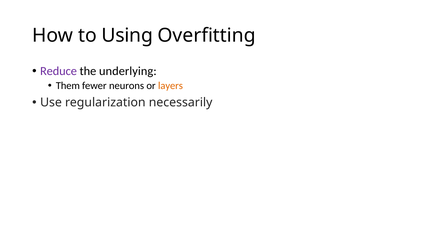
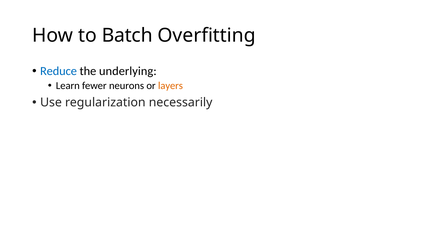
Using: Using -> Batch
Reduce colour: purple -> blue
Them: Them -> Learn
